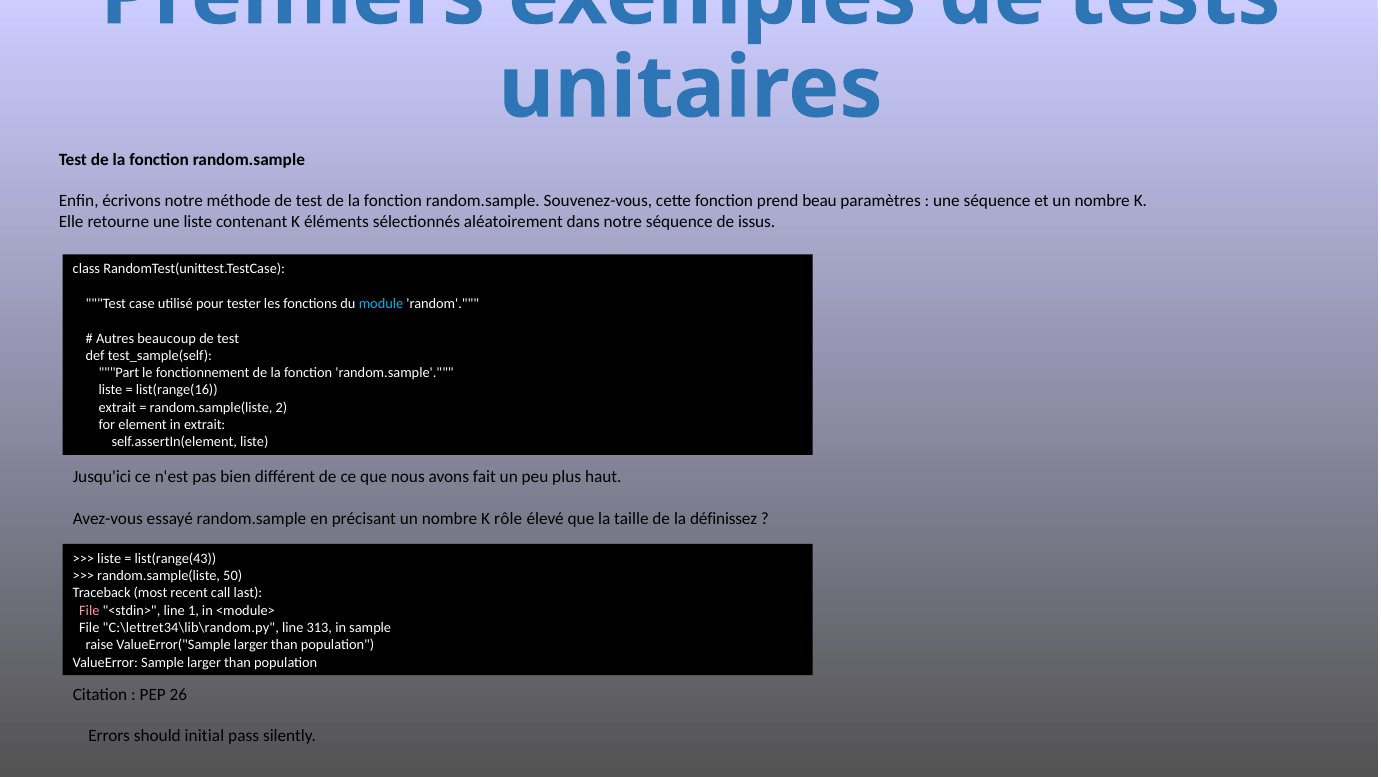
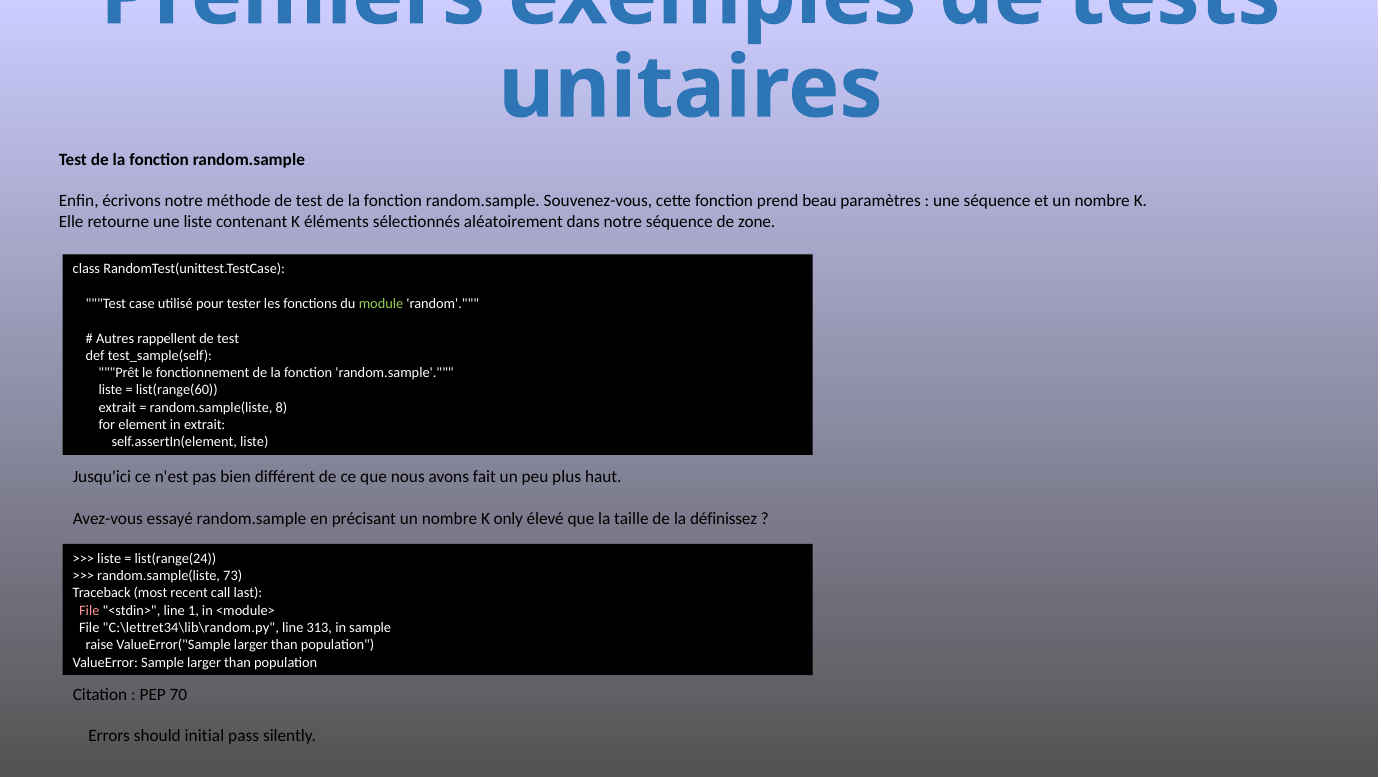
issus: issus -> zone
module colour: light blue -> light green
beaucoup: beaucoup -> rappellent
Part: Part -> Prêt
list(range(16: list(range(16 -> list(range(60
2: 2 -> 8
rôle: rôle -> only
list(range(43: list(range(43 -> list(range(24
50: 50 -> 73
26: 26 -> 70
